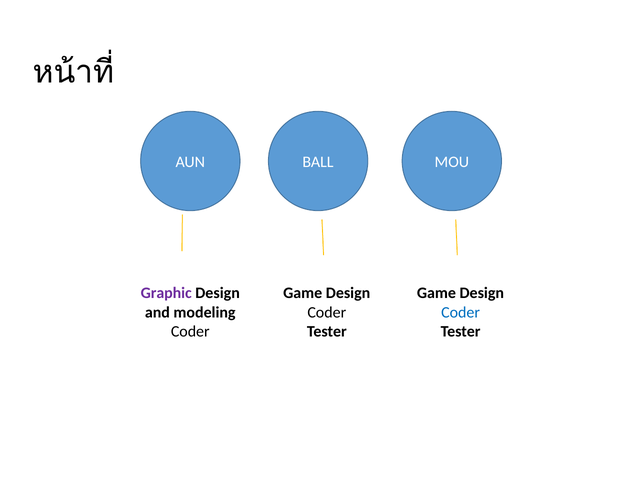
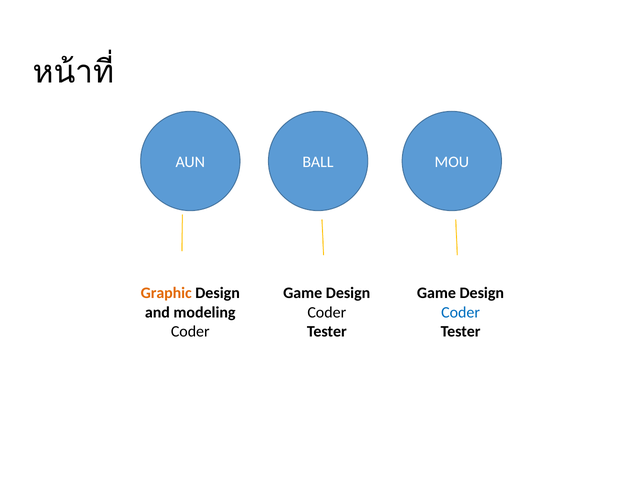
Graphic colour: purple -> orange
